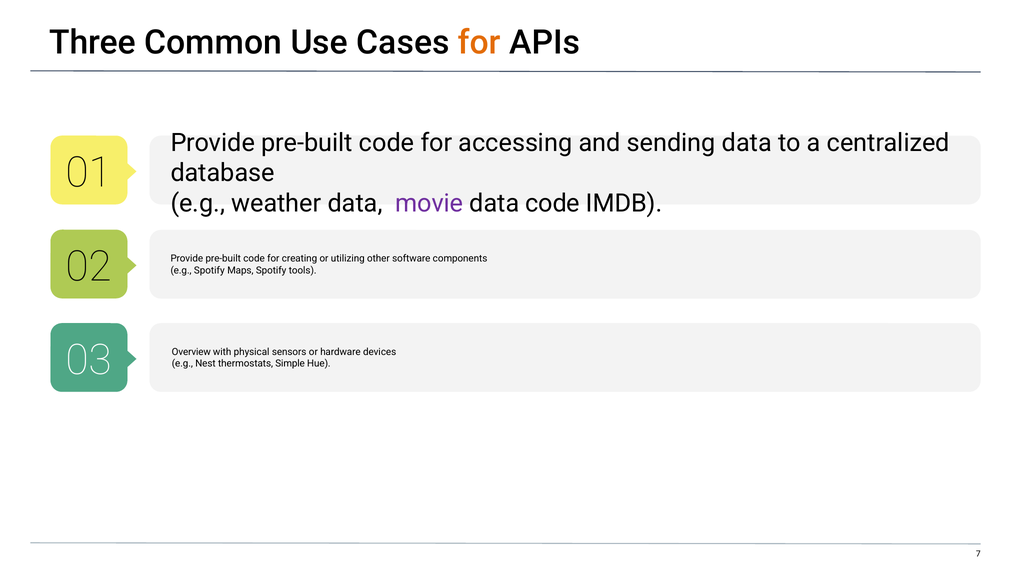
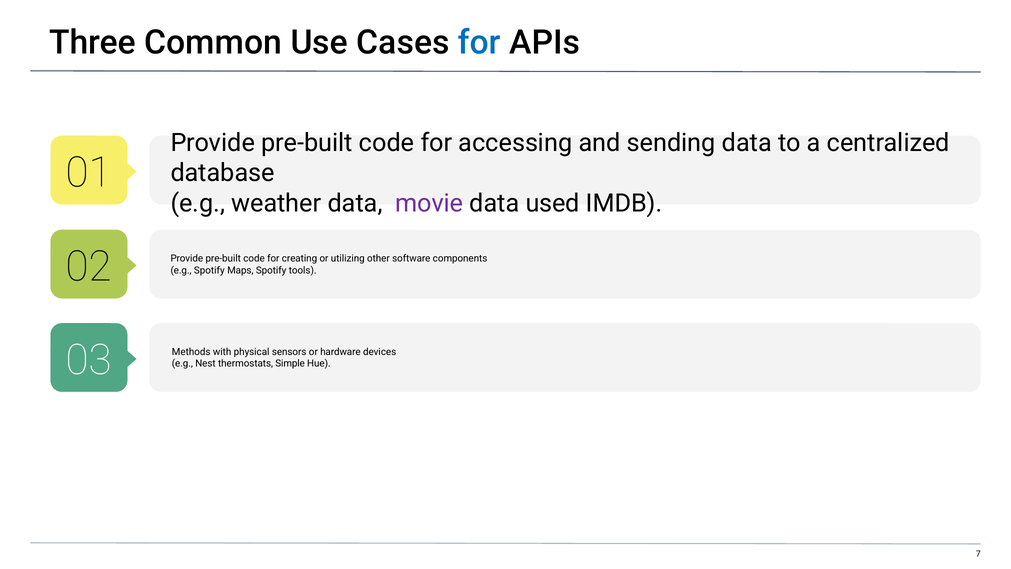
for at (479, 43) colour: orange -> blue
data code: code -> used
Overview: Overview -> Methods
